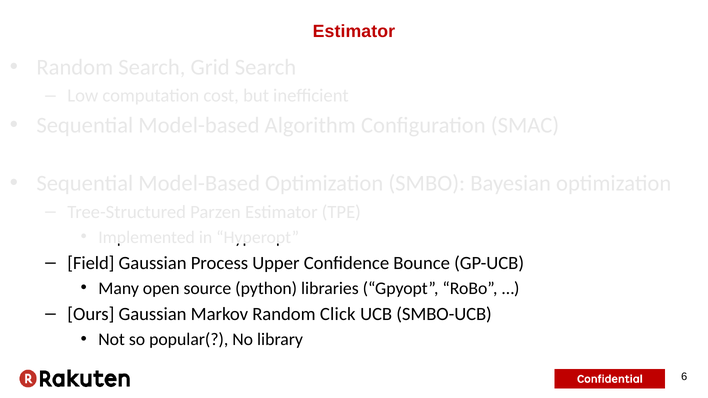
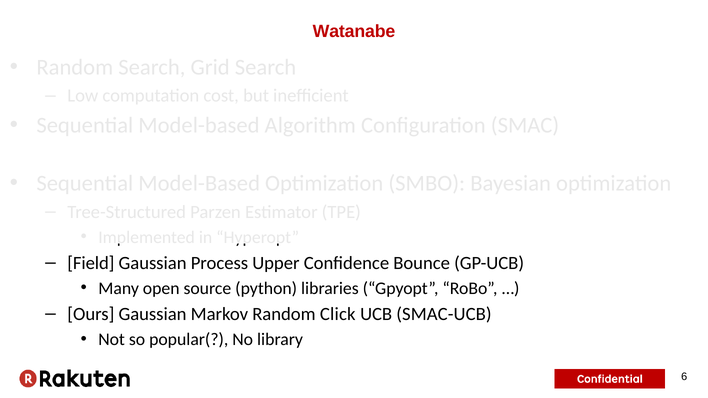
Estimator at (354, 31): Estimator -> Watanabe
SMBO-UCB: SMBO-UCB -> SMAC-UCB
